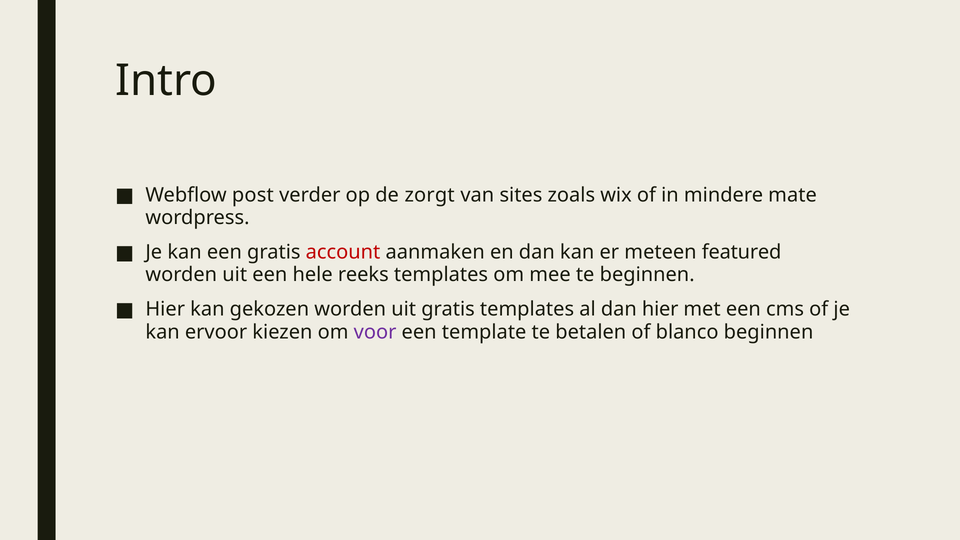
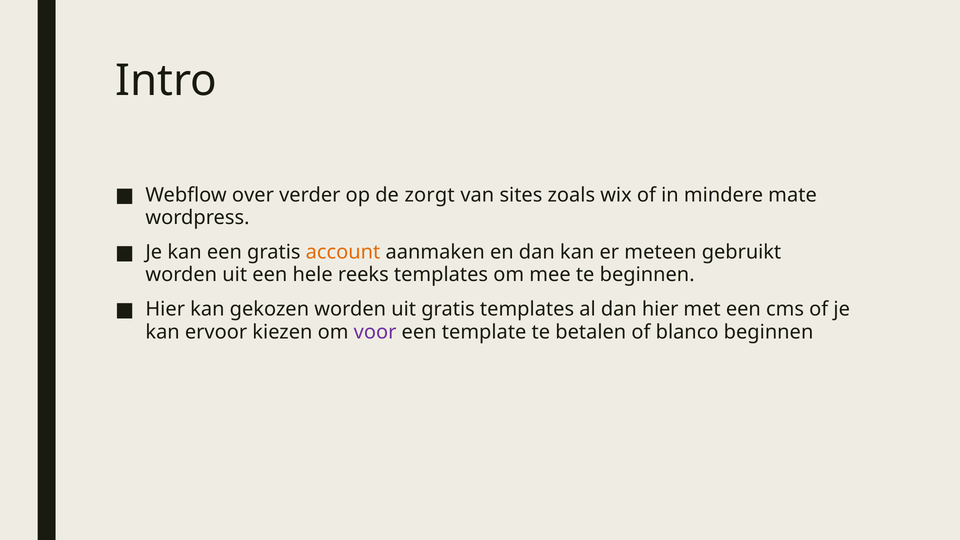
post: post -> over
account colour: red -> orange
featured: featured -> gebruikt
